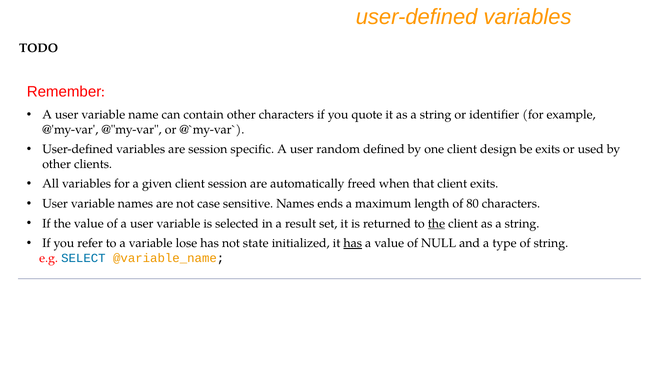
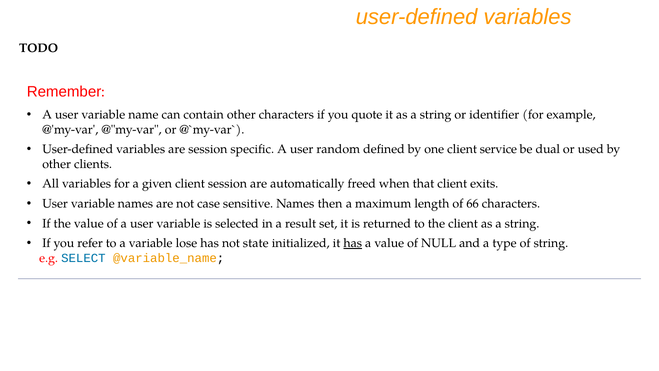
design: design -> service
be exits: exits -> dual
ends: ends -> then
80: 80 -> 66
the at (436, 223) underline: present -> none
